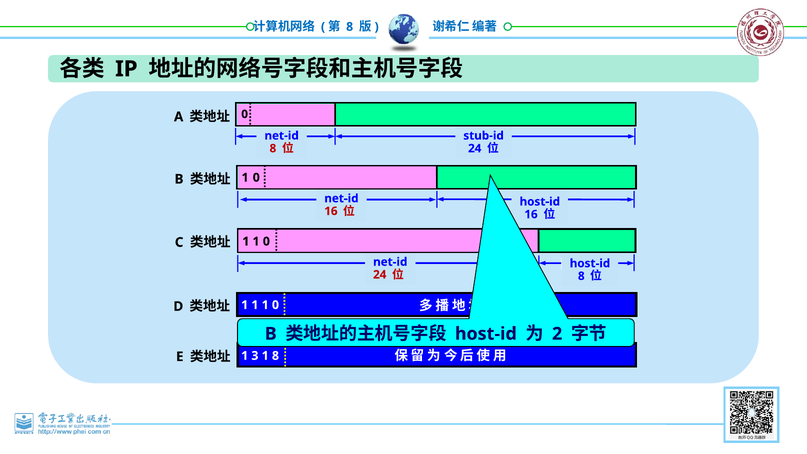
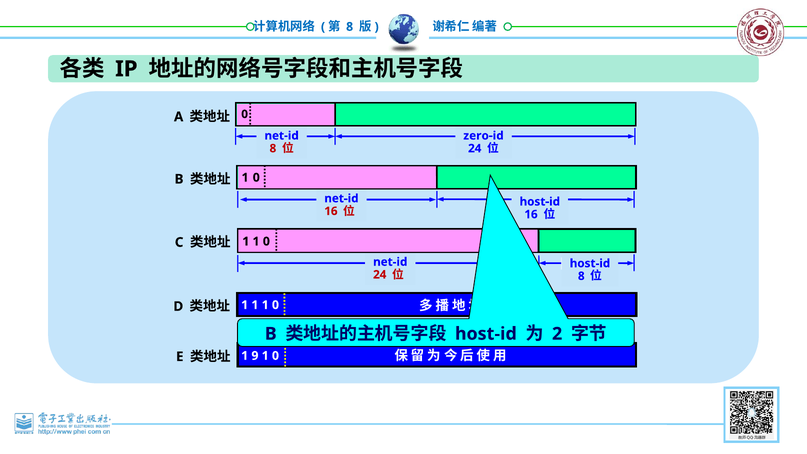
stub-id: stub-id -> zero-id
3: 3 -> 9
8 at (275, 356): 8 -> 0
